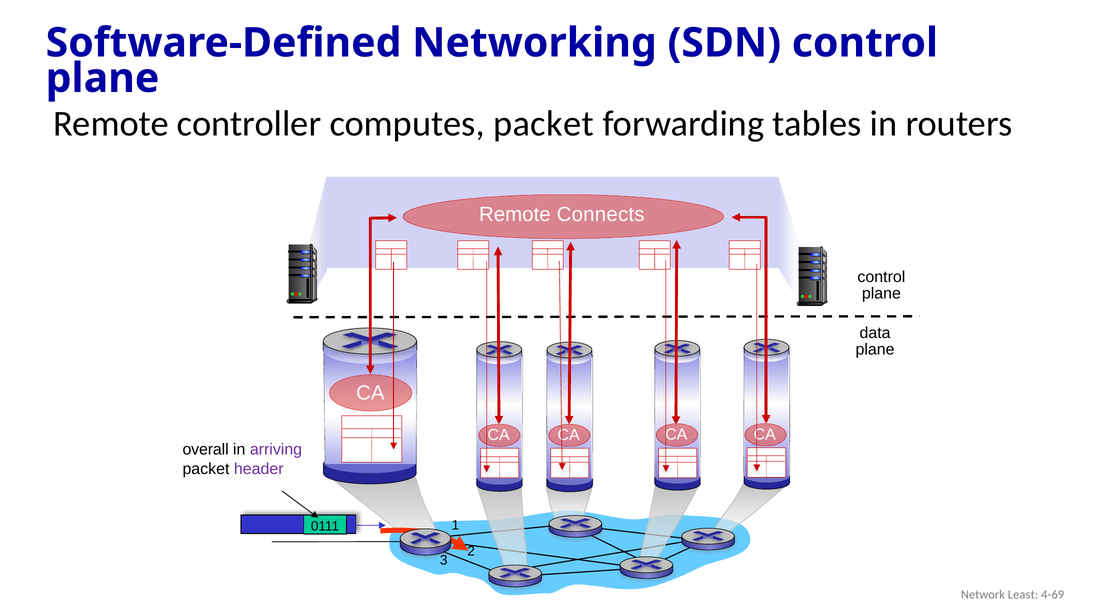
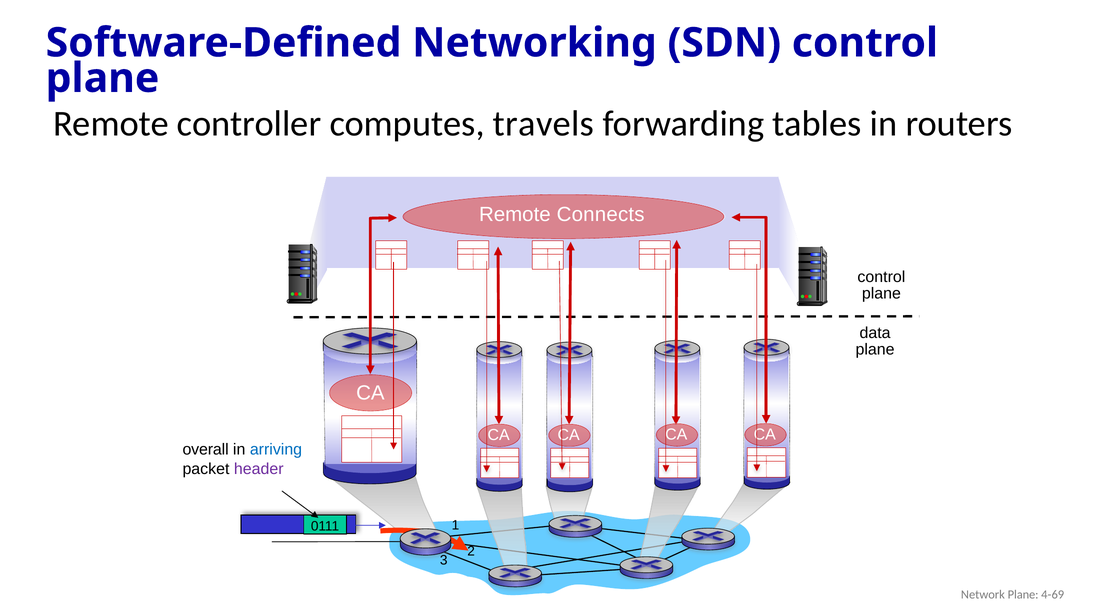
computes packet: packet -> travels
arriving colour: purple -> blue
Network Least: Least -> Plane
